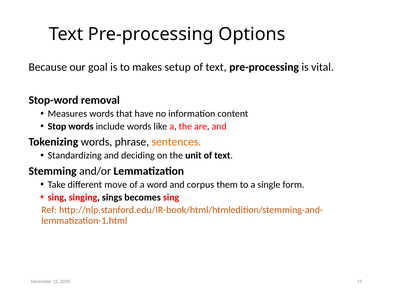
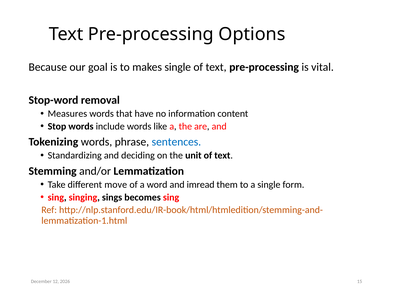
makes setup: setup -> single
sentences colour: orange -> blue
corpus: corpus -> imread
